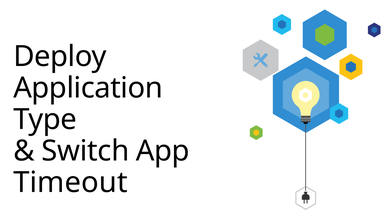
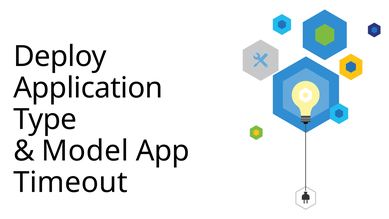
Switch: Switch -> Model
